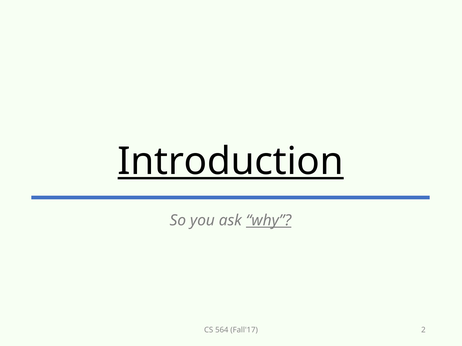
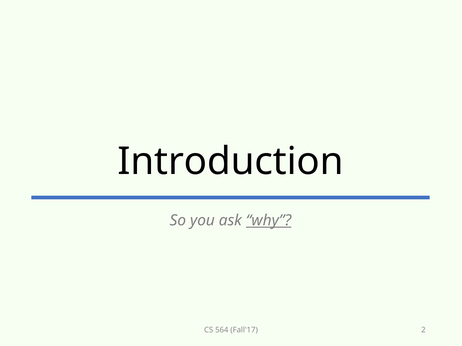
Introduction underline: present -> none
